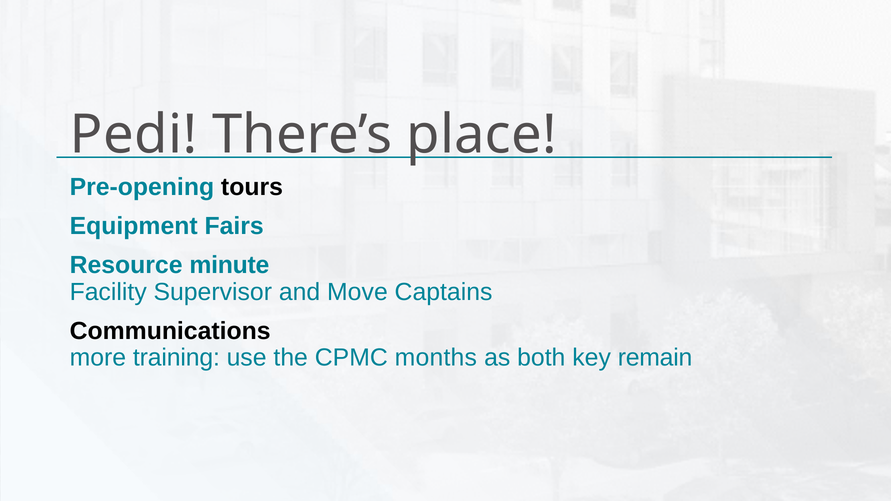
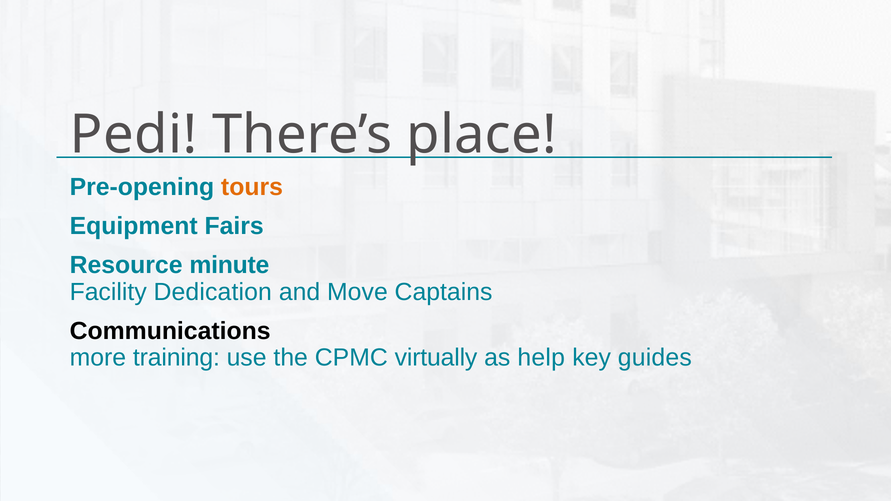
tours colour: black -> orange
Supervisor: Supervisor -> Dedication
months: months -> virtually
both: both -> help
remain: remain -> guides
